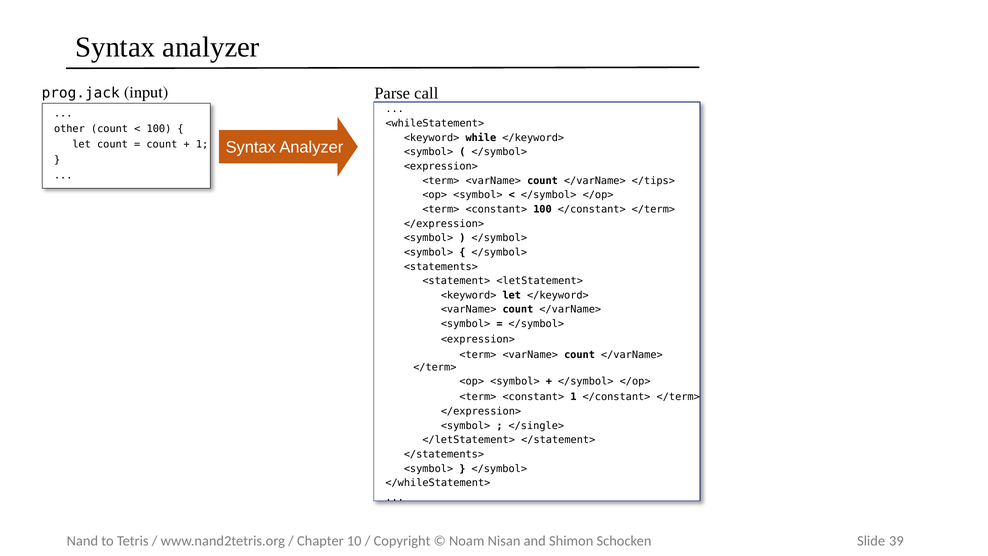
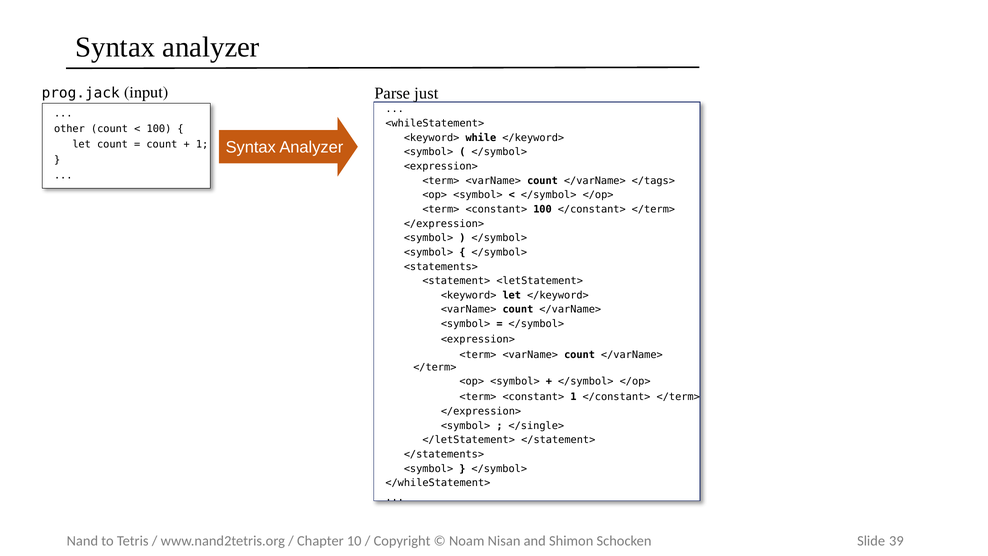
call: call -> just
</tips>: </tips> -> </tags>
